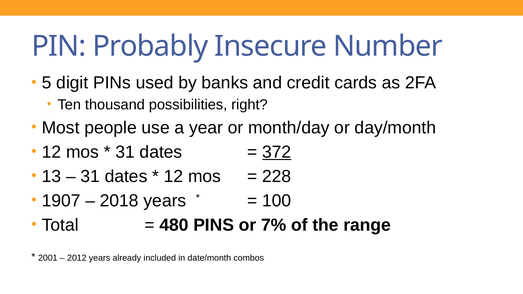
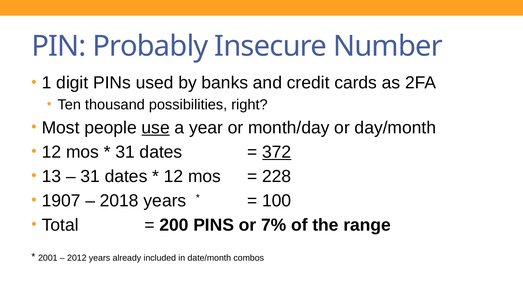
5: 5 -> 1
use underline: none -> present
480: 480 -> 200
